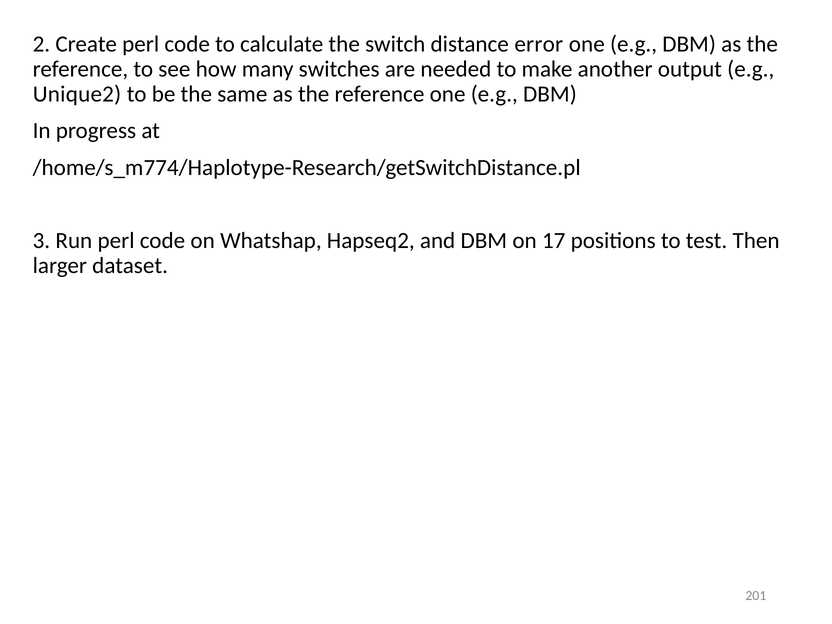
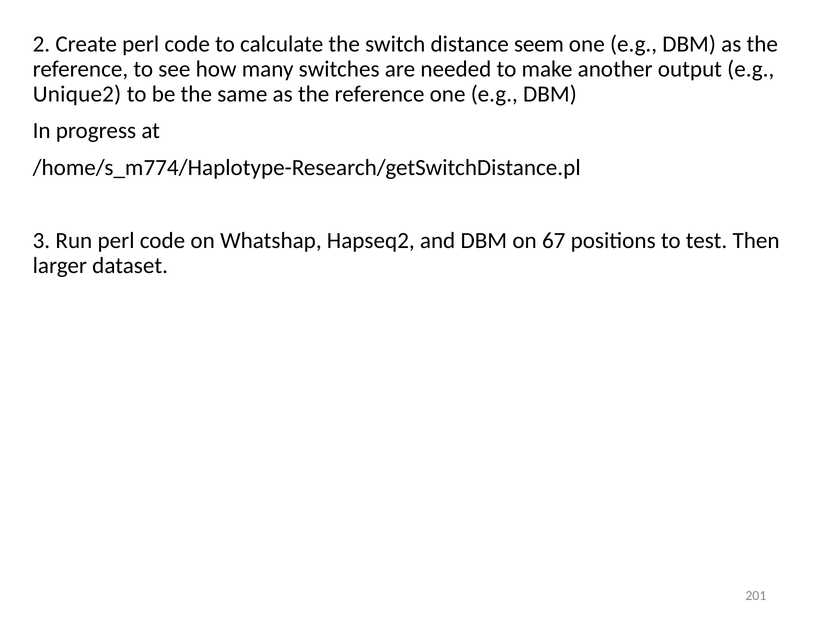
error: error -> seem
17: 17 -> 67
